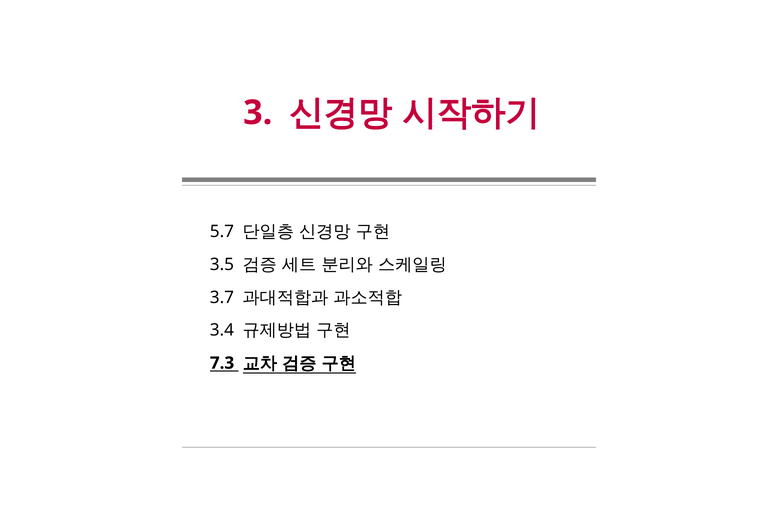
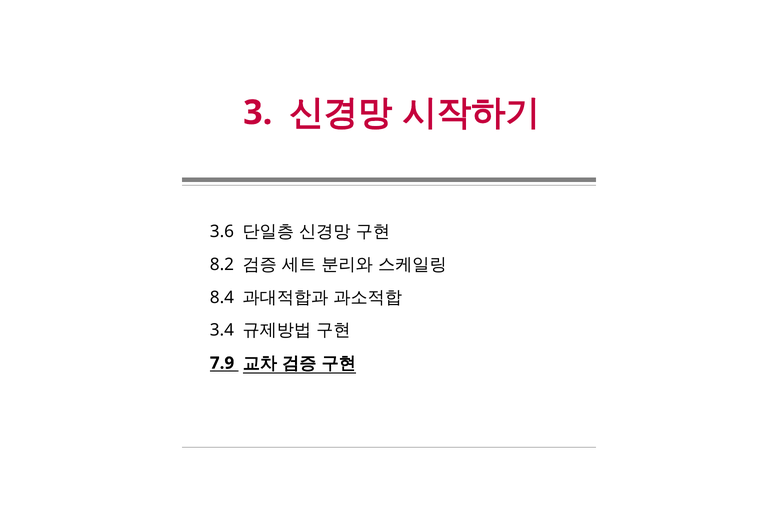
5.7: 5.7 -> 3.6
3.5: 3.5 -> 8.2
3.7: 3.7 -> 8.4
7.3: 7.3 -> 7.9
